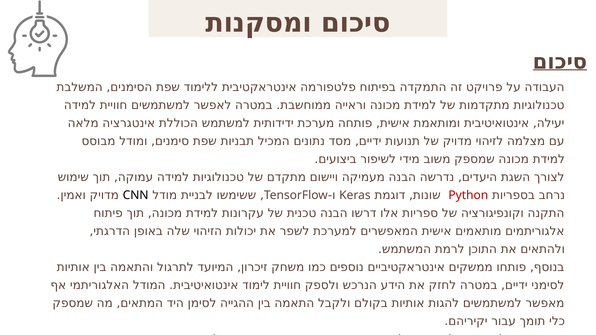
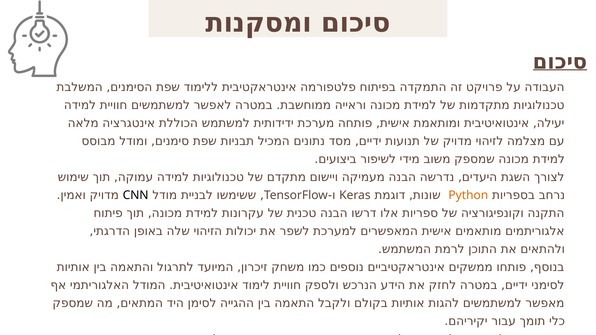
Python colour: red -> orange
